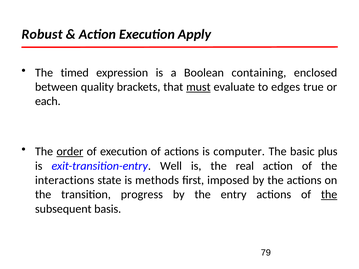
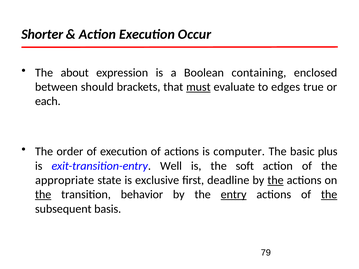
Robust: Robust -> Shorter
Apply: Apply -> Occur
timed: timed -> about
quality: quality -> should
order underline: present -> none
real: real -> soft
interactions: interactions -> appropriate
methods: methods -> exclusive
imposed: imposed -> deadline
the at (275, 180) underline: none -> present
the at (43, 195) underline: none -> present
progress: progress -> behavior
entry underline: none -> present
